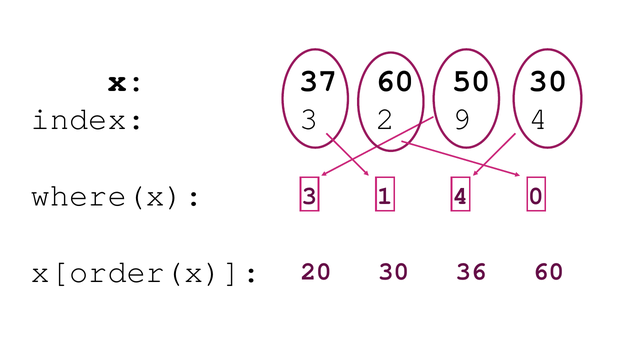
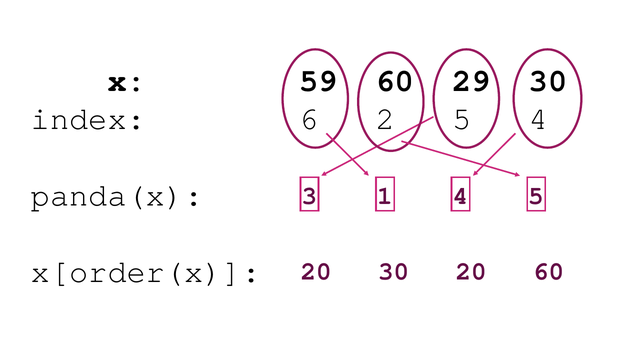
37: 37 -> 59
50: 50 -> 29
index 3: 3 -> 6
9 at (462, 119): 9 -> 5
where(x: where(x -> panda(x
3 0: 0 -> 5
30 36: 36 -> 20
